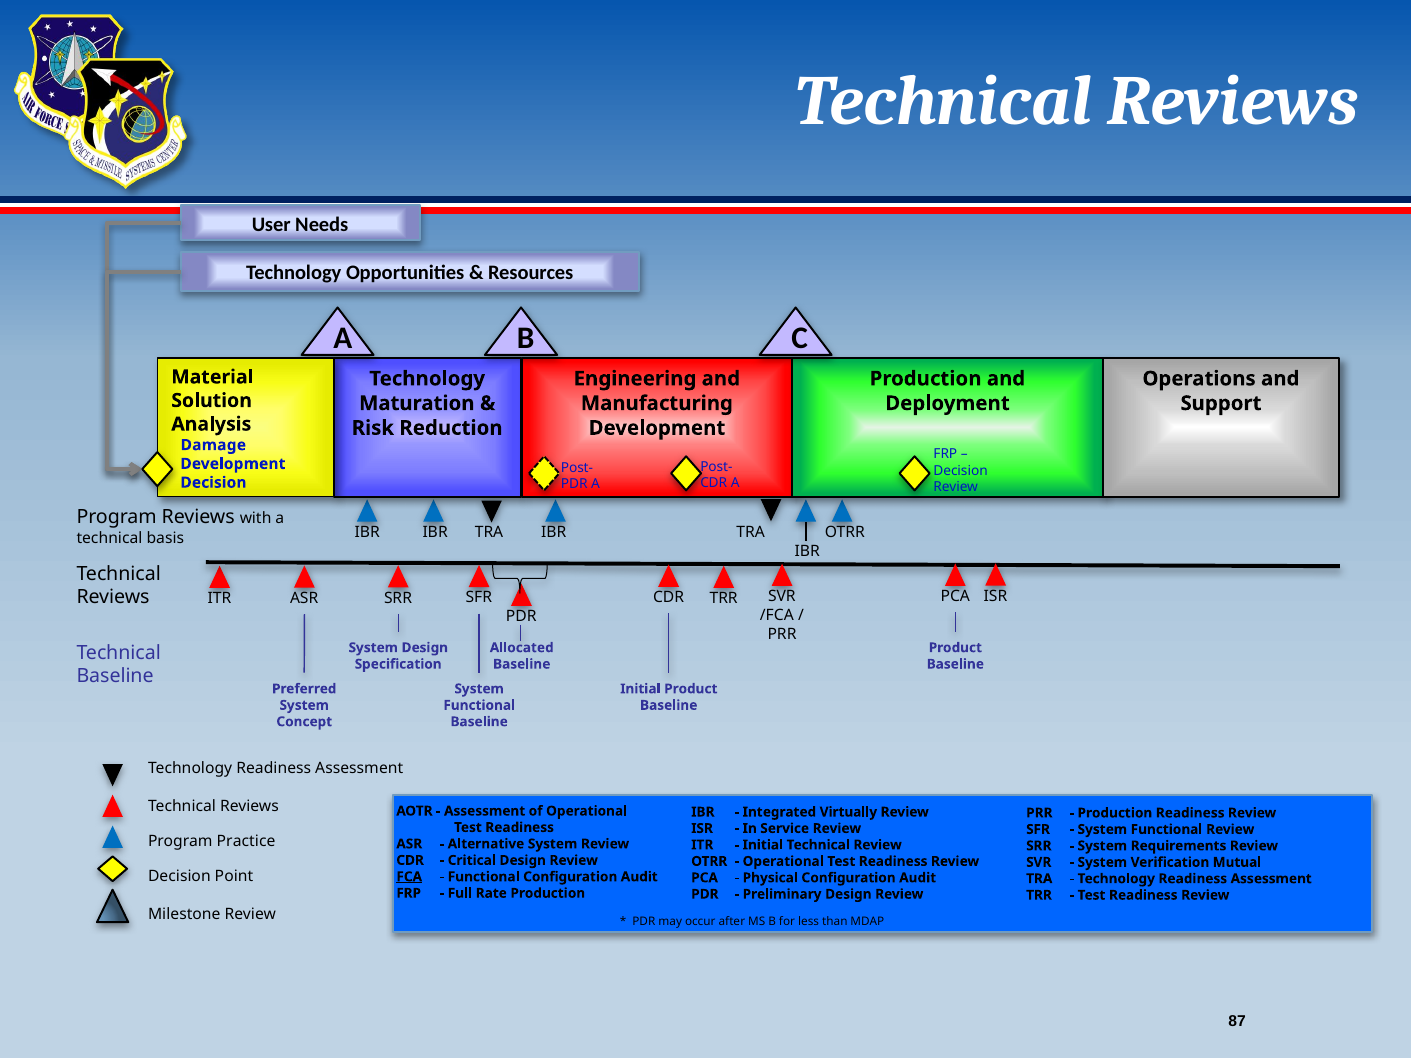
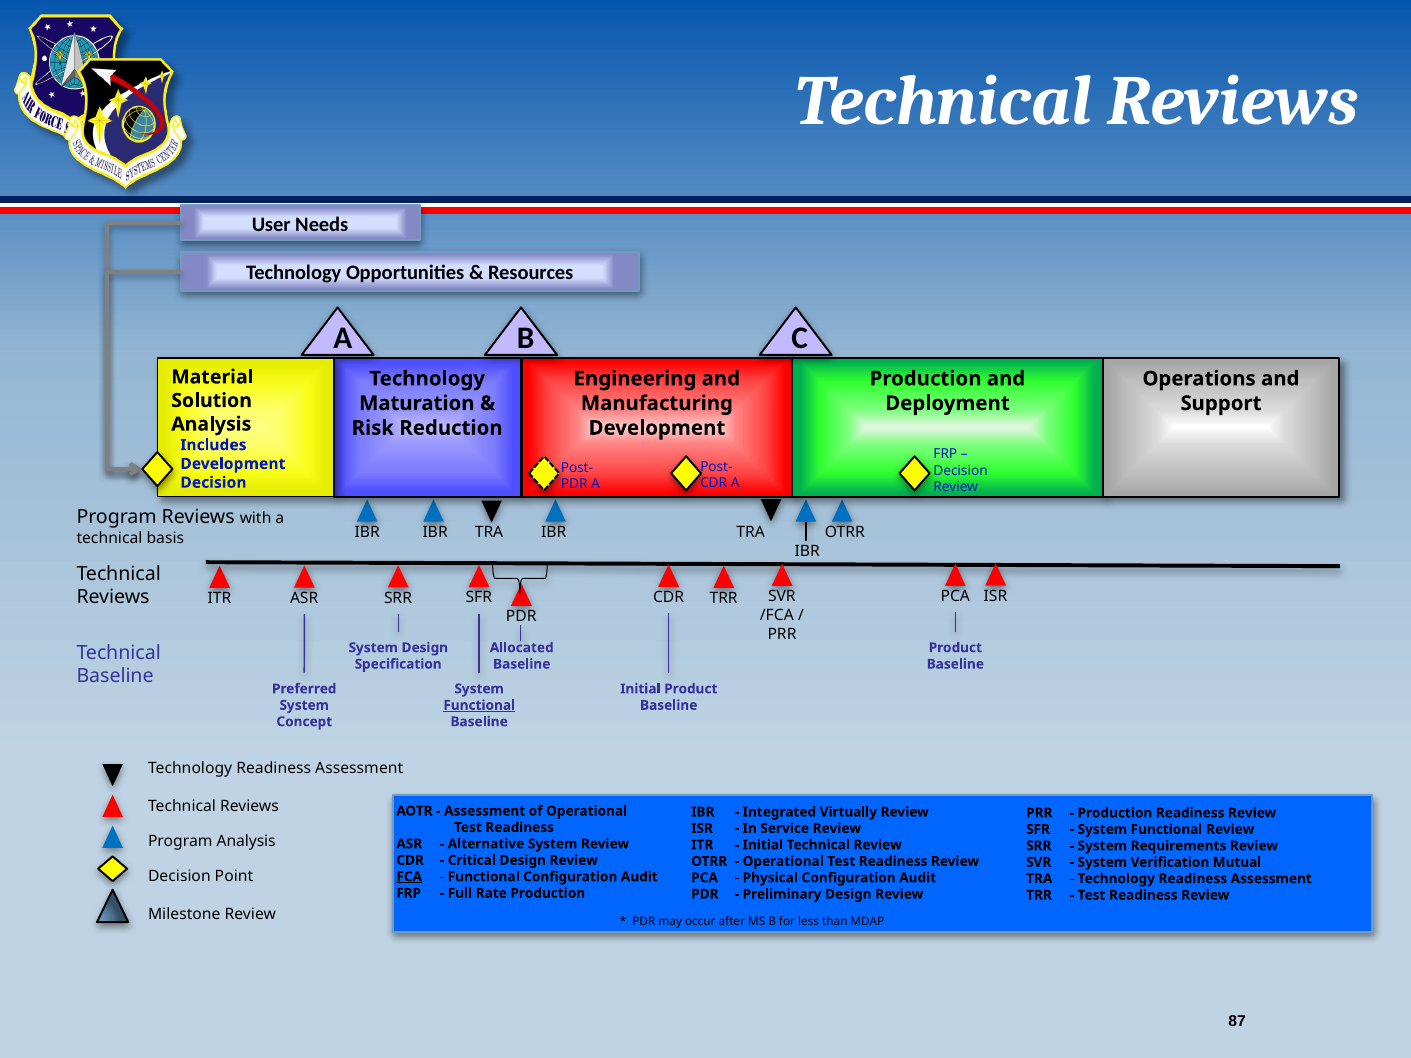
Damage: Damage -> Includes
Functional at (479, 705) underline: none -> present
Program Practice: Practice -> Analysis
